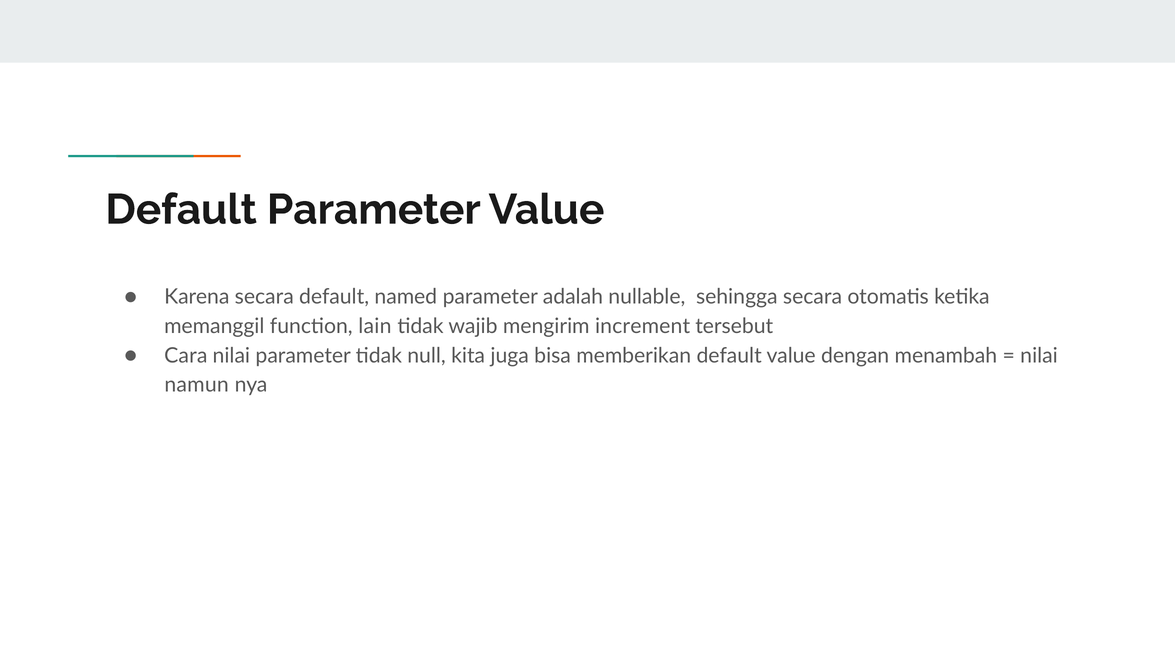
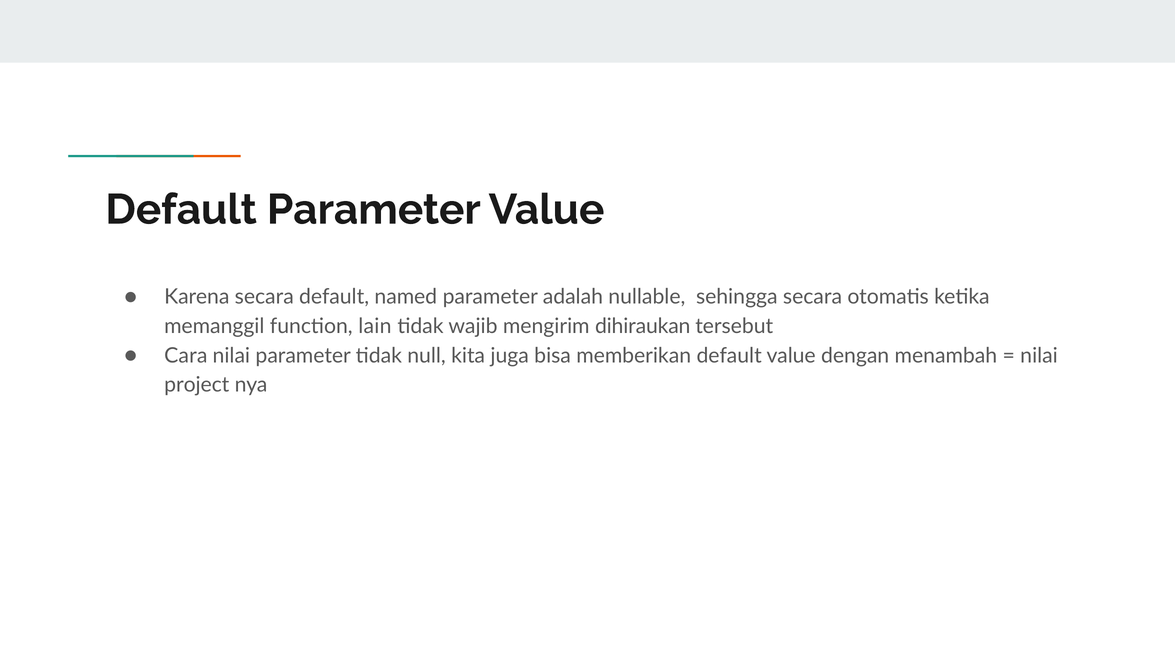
increment: increment -> dihiraukan
namun: namun -> project
